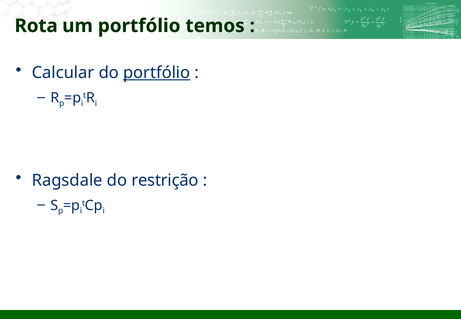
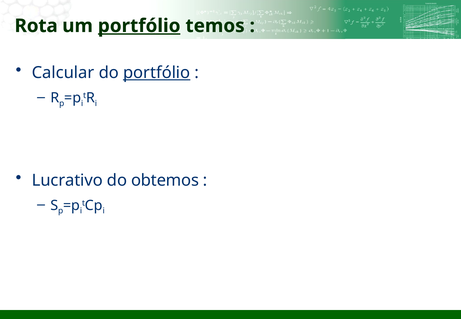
portfólio at (139, 26) underline: none -> present
Ragsdale: Ragsdale -> Lucrativo
restrição: restrição -> obtemos
